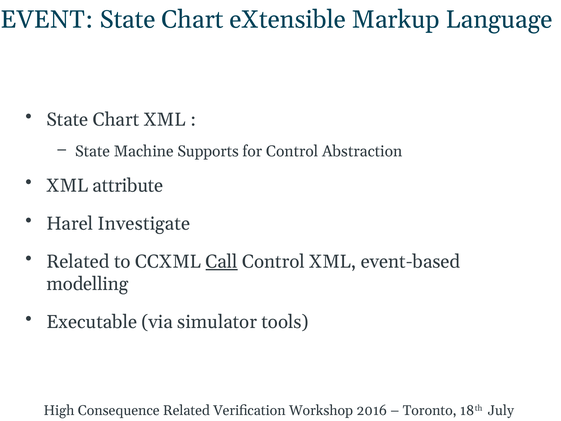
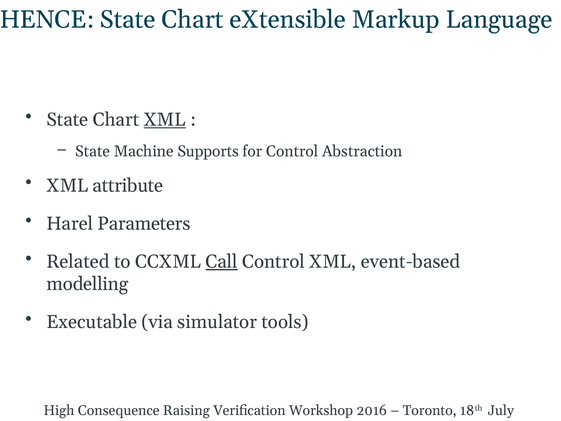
EVENT: EVENT -> HENCE
XML at (165, 120) underline: none -> present
Investigate: Investigate -> Parameters
Related at (186, 410): Related -> Raising
